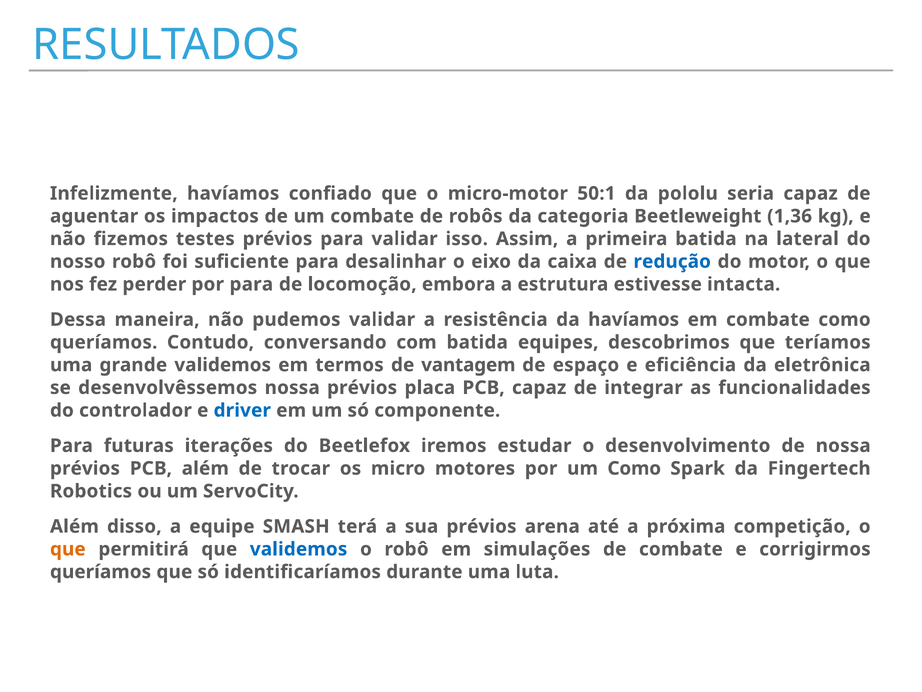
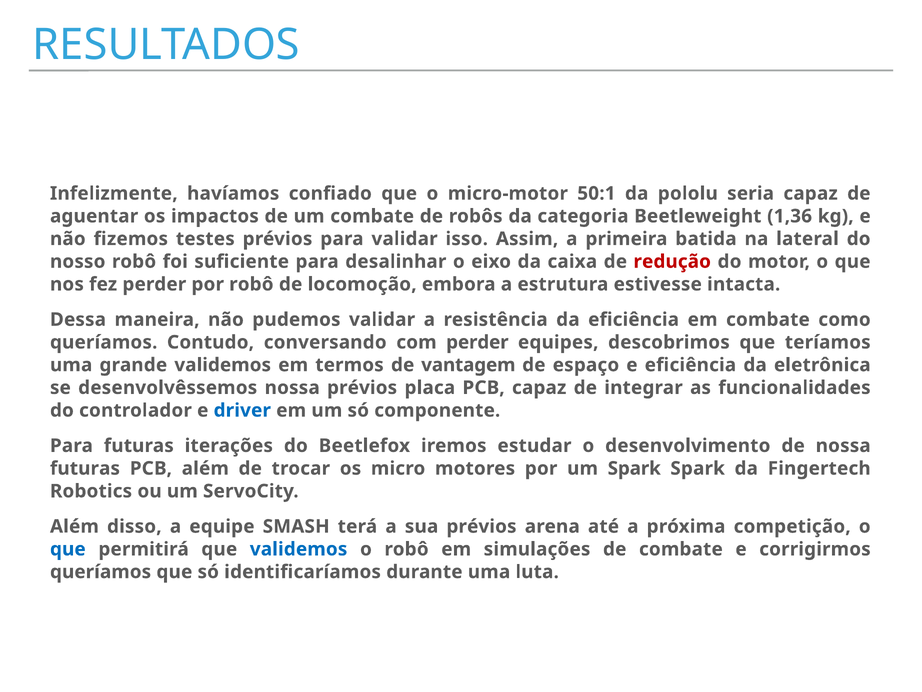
redução colour: blue -> red
por para: para -> robô
da havíamos: havíamos -> eficiência
com batida: batida -> perder
prévios at (85, 468): prévios -> futuras
um Como: Como -> Spark
que at (68, 549) colour: orange -> blue
